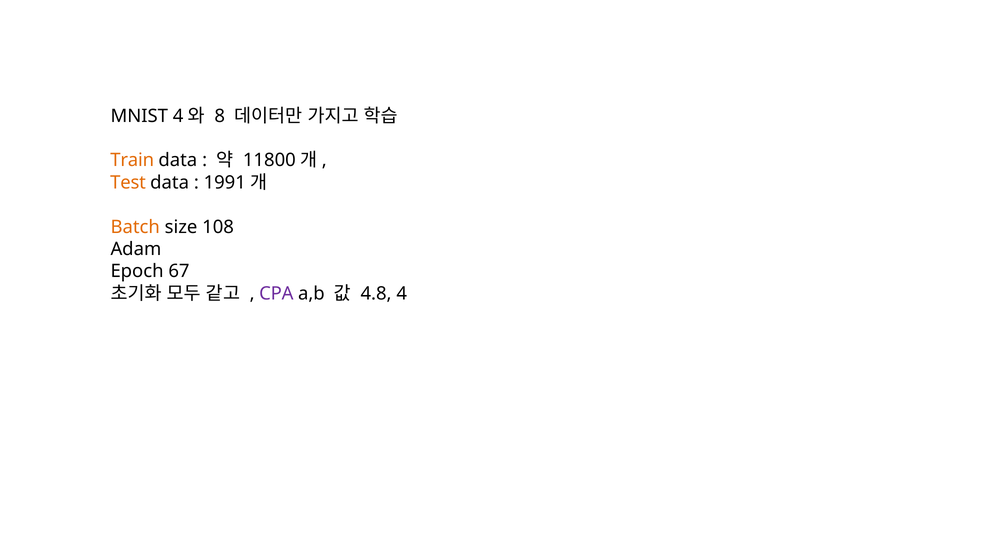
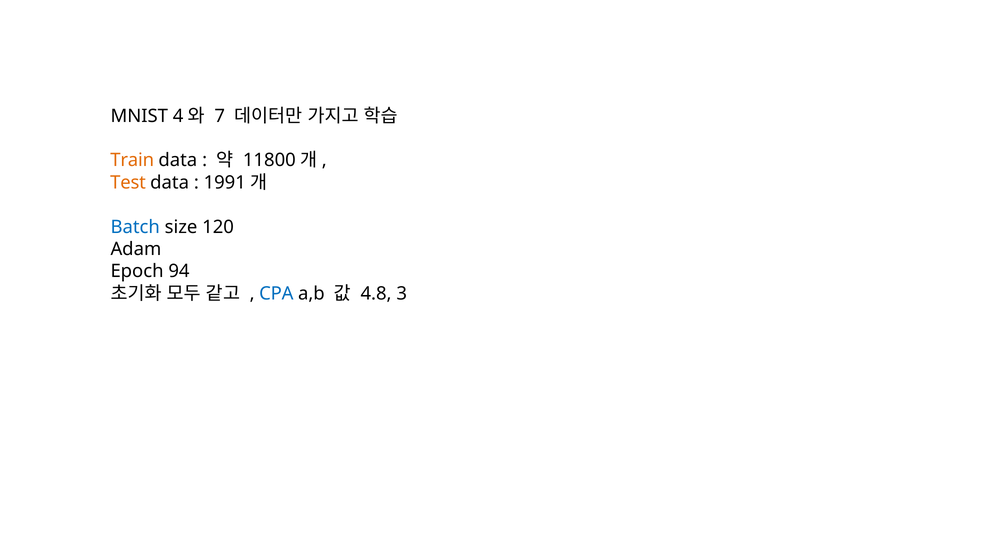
8: 8 -> 7
Batch colour: orange -> blue
108: 108 -> 120
67: 67 -> 94
CPA colour: purple -> blue
4: 4 -> 3
